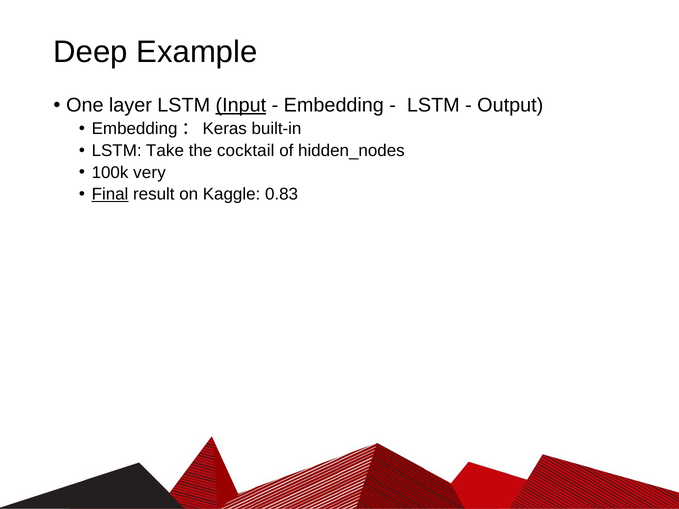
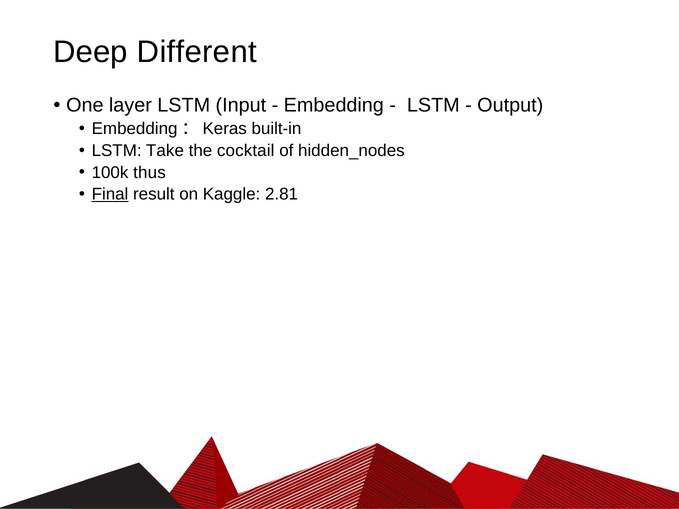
Example: Example -> Different
Input underline: present -> none
very: very -> thus
0.83: 0.83 -> 2.81
